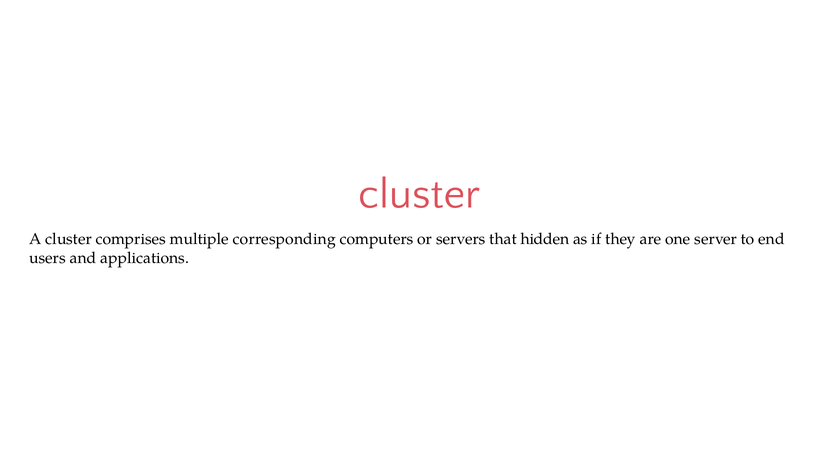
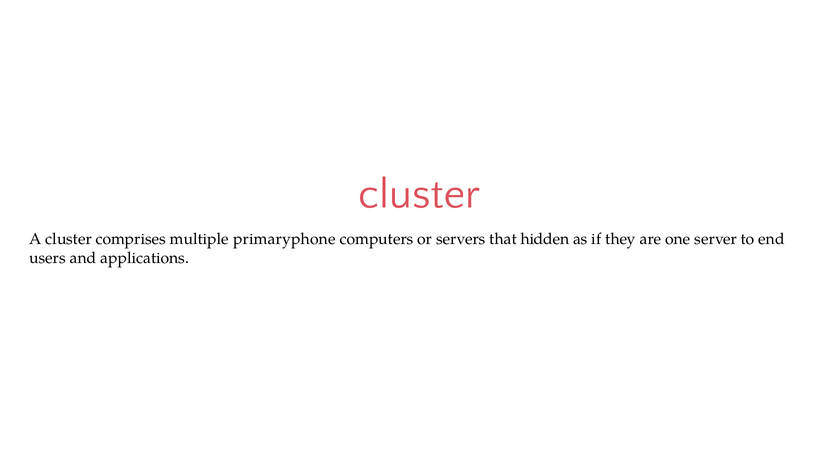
corresponding: corresponding -> primaryphone
